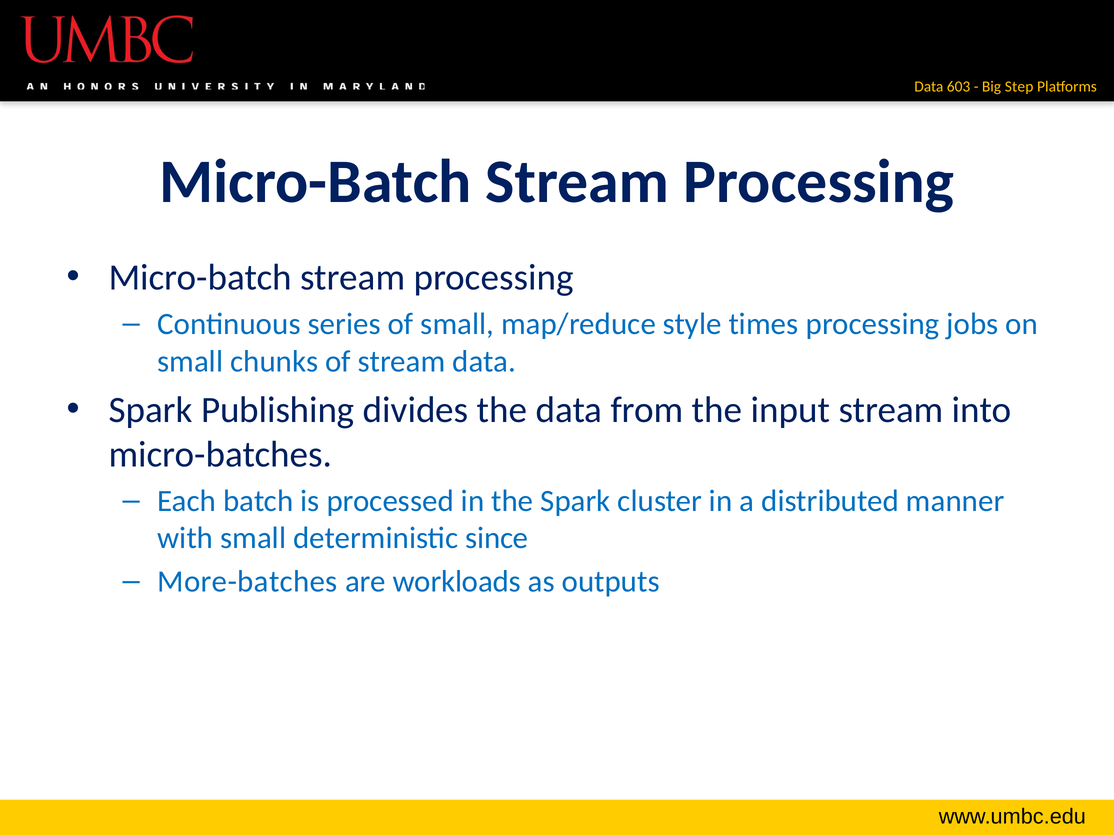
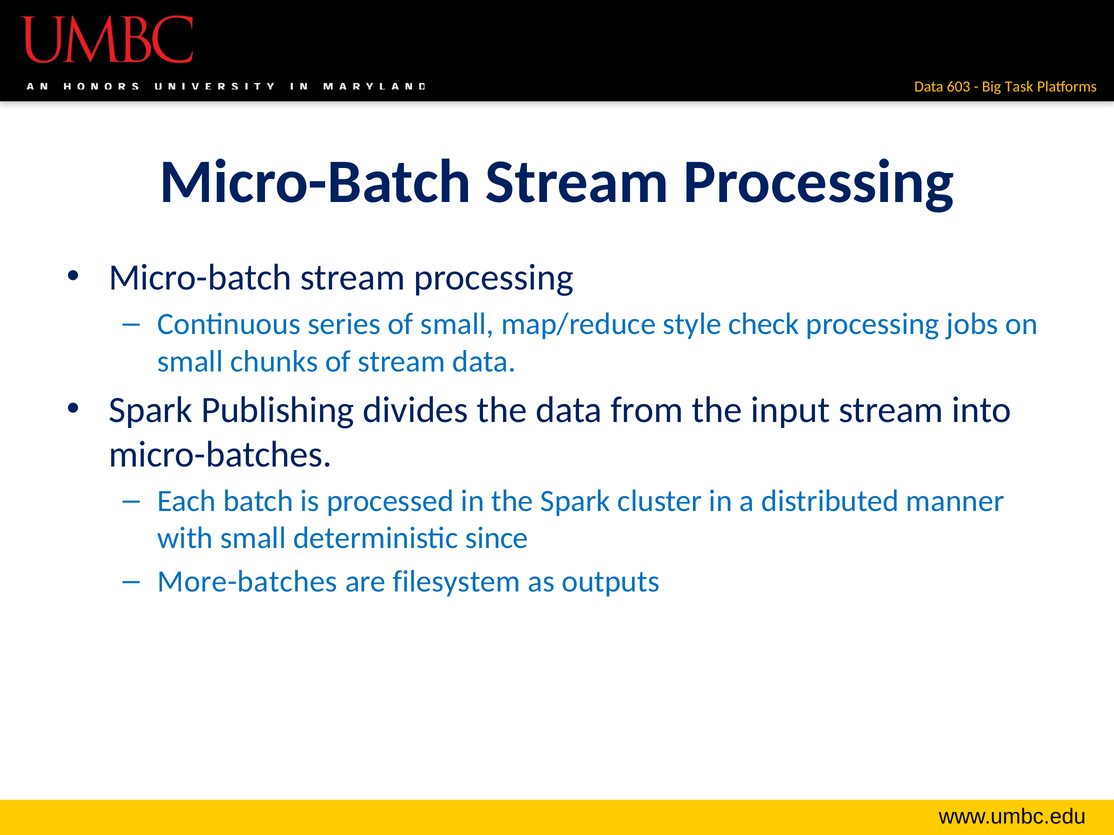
Step: Step -> Task
times: times -> check
workloads: workloads -> filesystem
